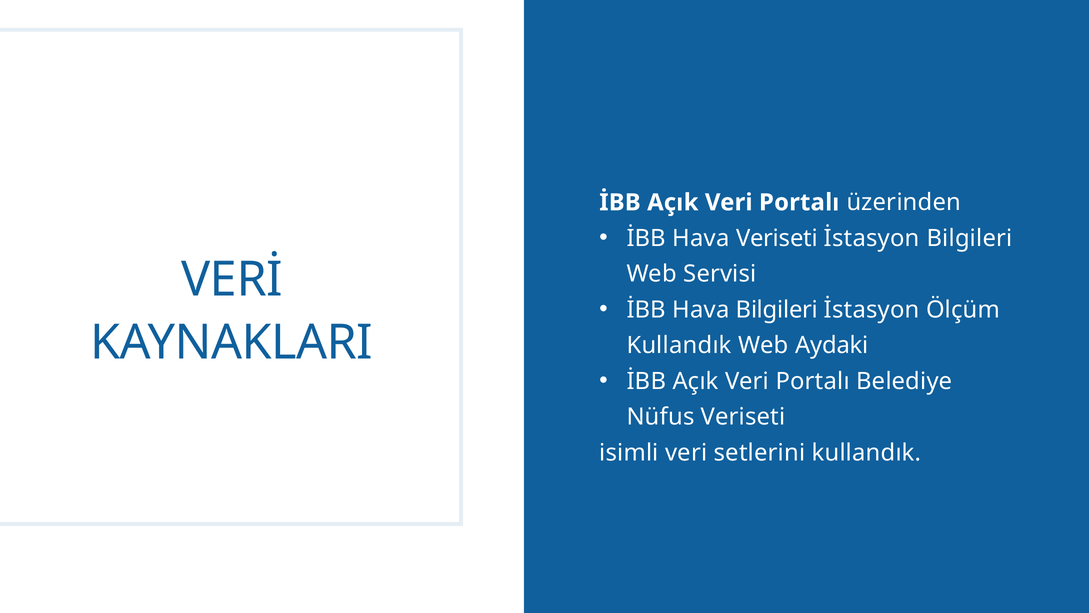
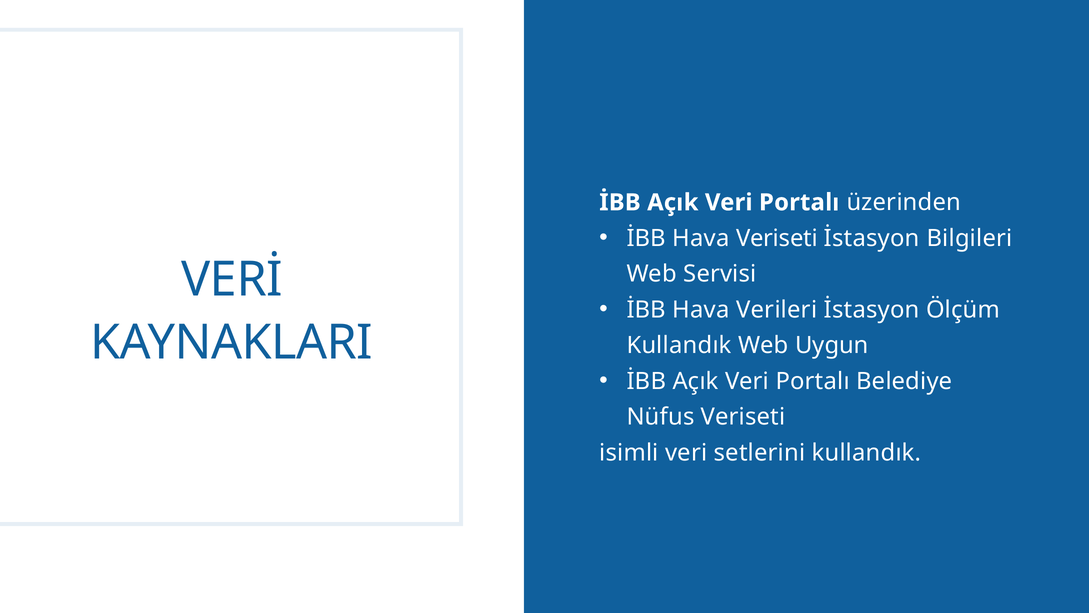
Hava Bilgileri: Bilgileri -> Verileri
Aydaki: Aydaki -> Uygun
